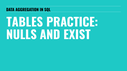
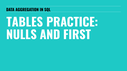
EXIST: EXIST -> FIRST
